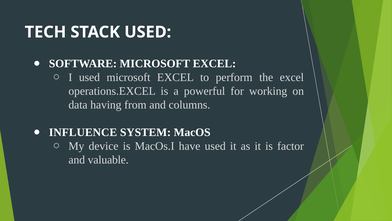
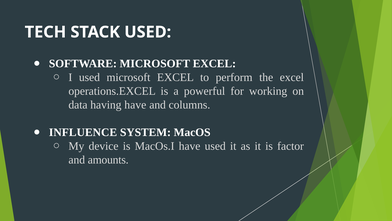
having from: from -> have
valuable: valuable -> amounts
